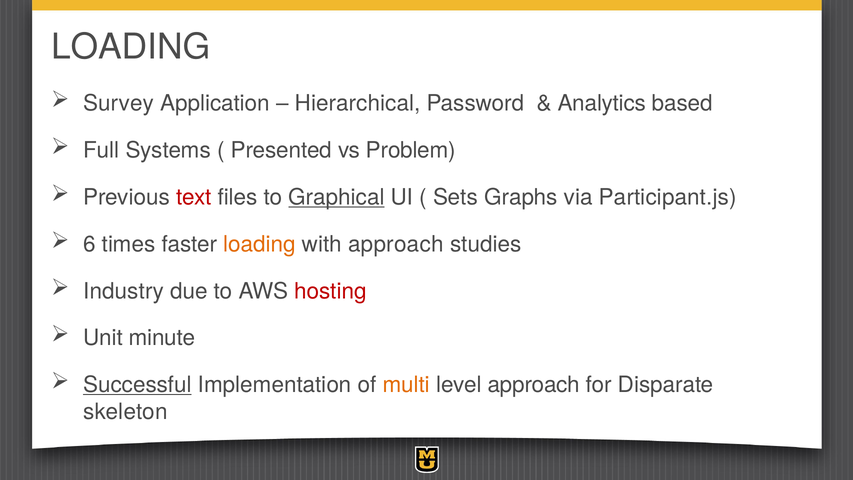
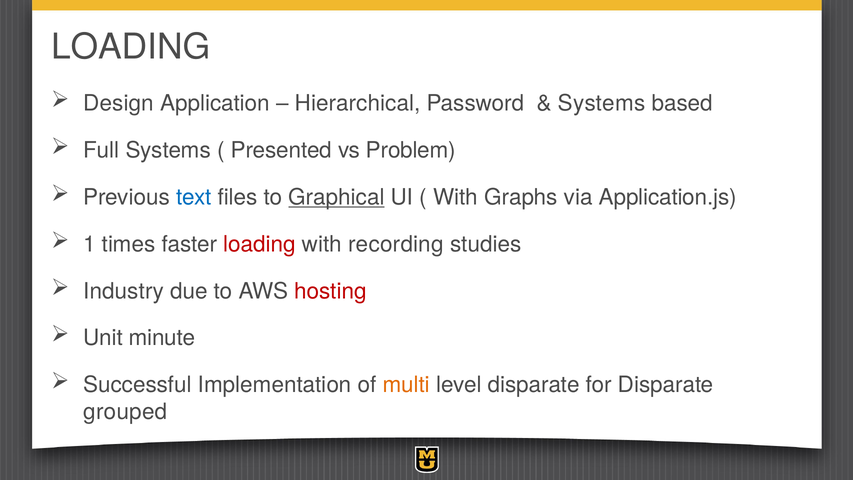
Survey: Survey -> Design
Analytics at (602, 103): Analytics -> Systems
text colour: red -> blue
Sets at (455, 197): Sets -> With
Participant.js: Participant.js -> Application.js
6: 6 -> 1
loading at (260, 244) colour: orange -> red
with approach: approach -> recording
Successful underline: present -> none
level approach: approach -> disparate
skeleton: skeleton -> grouped
